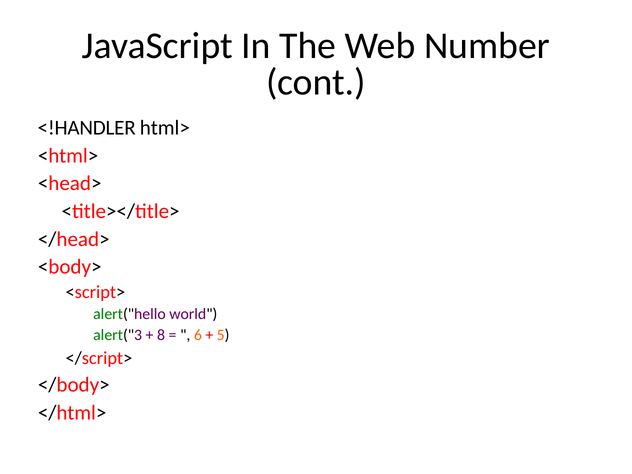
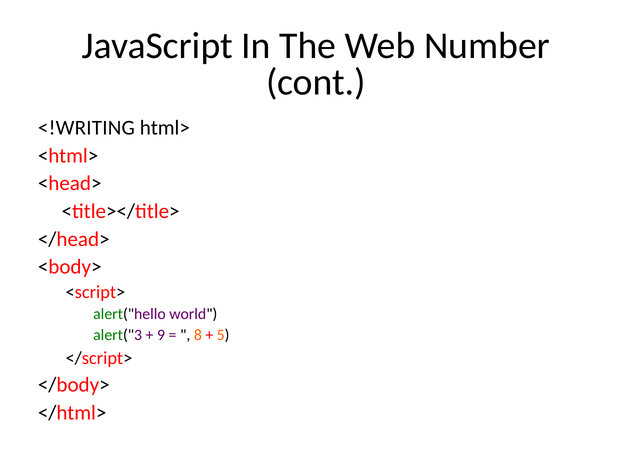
<!HANDLER: <!HANDLER -> <!WRITING
8: 8 -> 9
6: 6 -> 8
